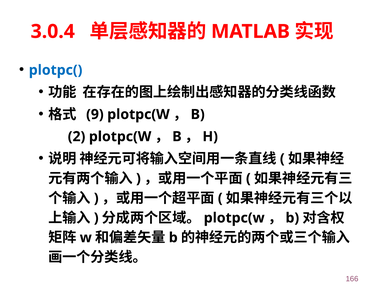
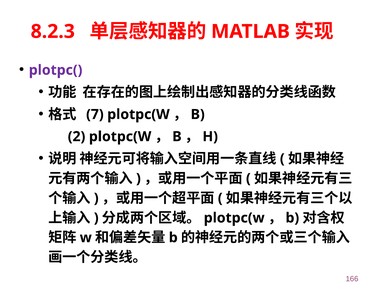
3.0.4: 3.0.4 -> 8.2.3
plotpc( colour: blue -> purple
9: 9 -> 7
